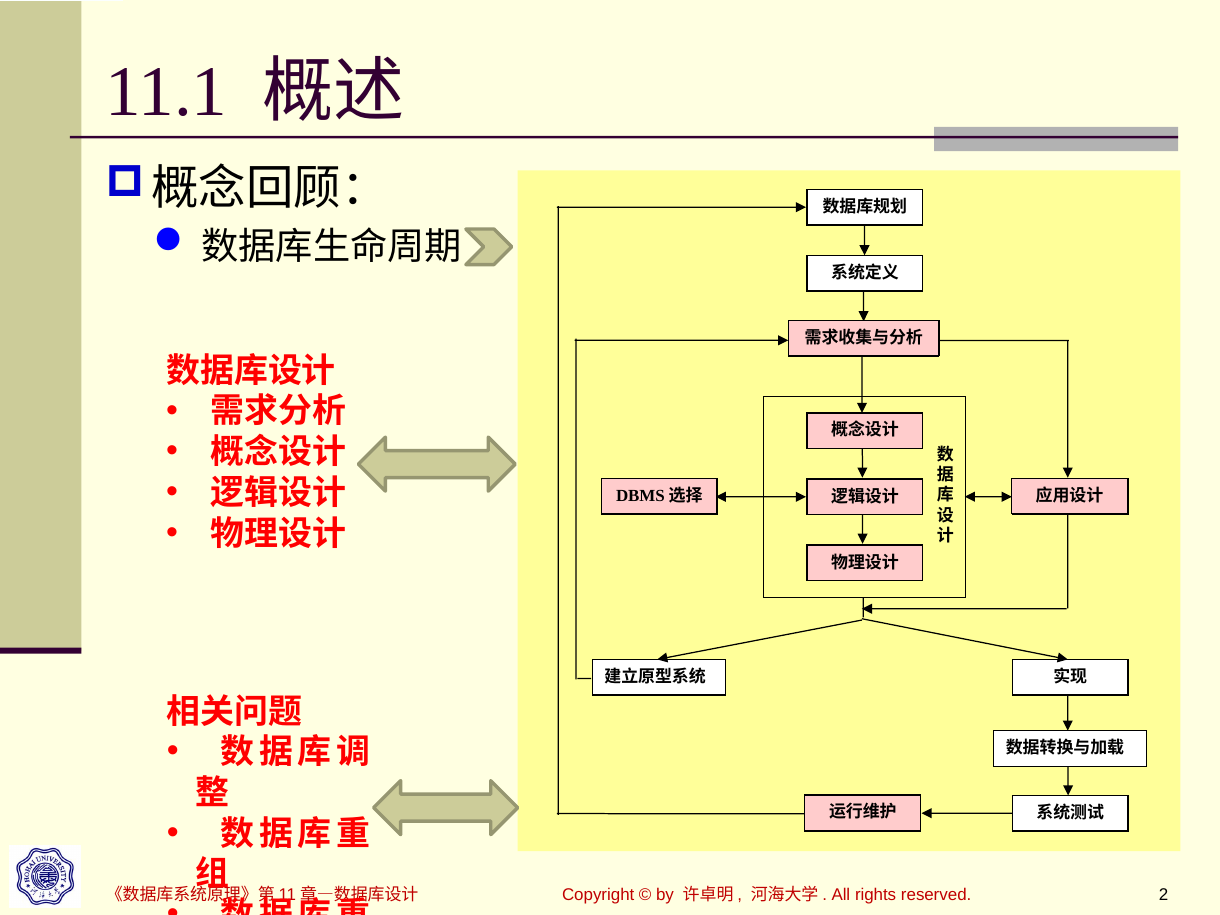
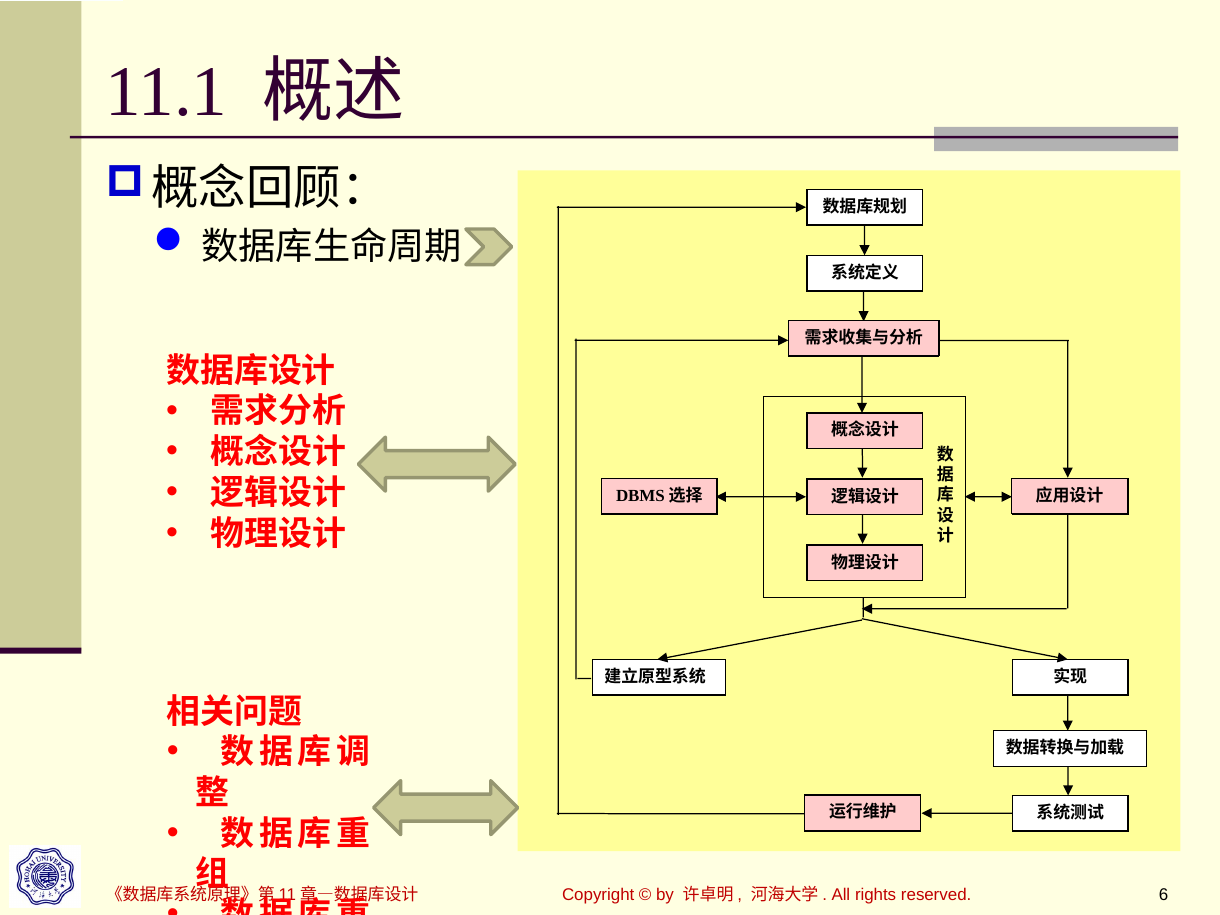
2: 2 -> 6
